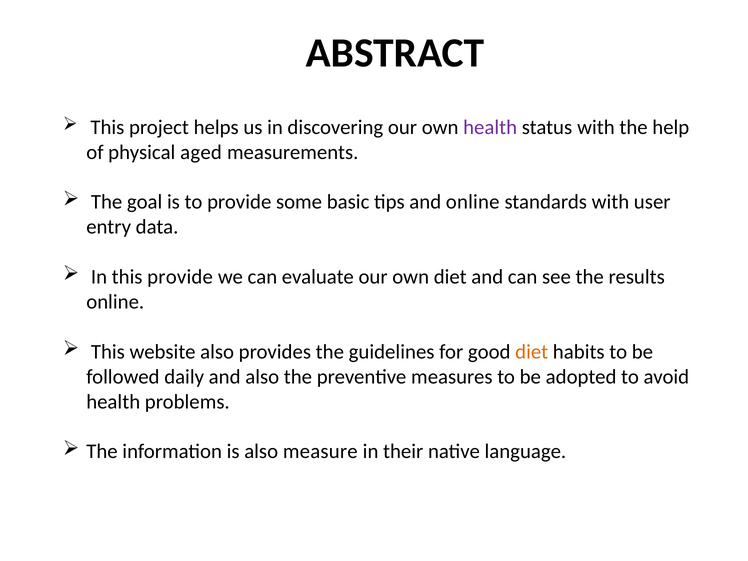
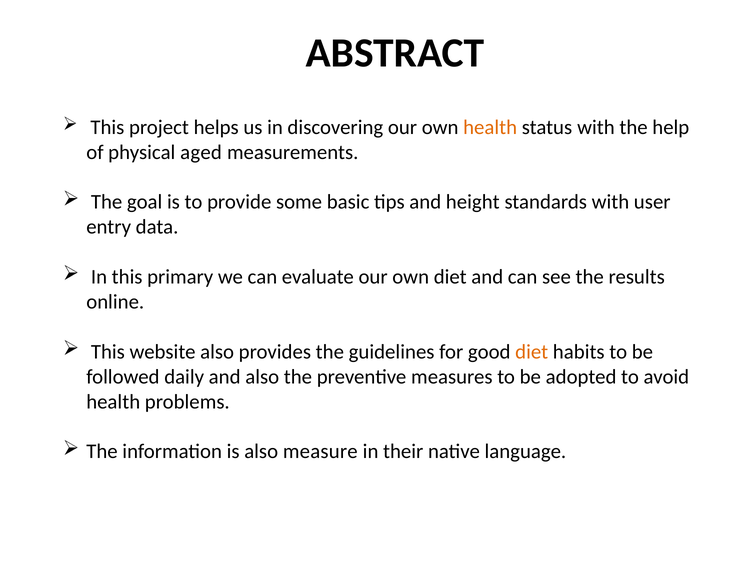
health at (490, 127) colour: purple -> orange
and online: online -> height
this provide: provide -> primary
